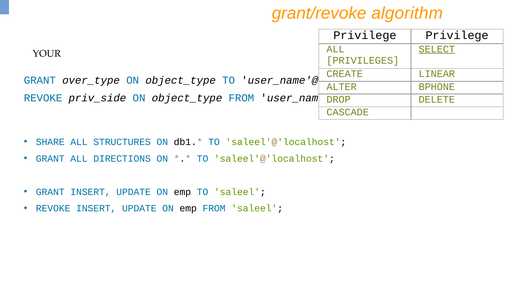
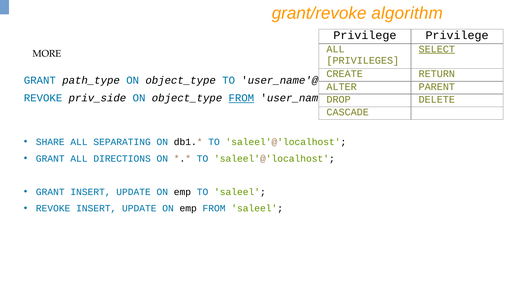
YOUR: YOUR -> MORE
LINEAR: LINEAR -> RETURN
over_type: over_type -> path_type
BPHONE: BPHONE -> PARENT
FROM at (241, 98) underline: none -> present
STRUCTURES: STRUCTURES -> SEPARATING
